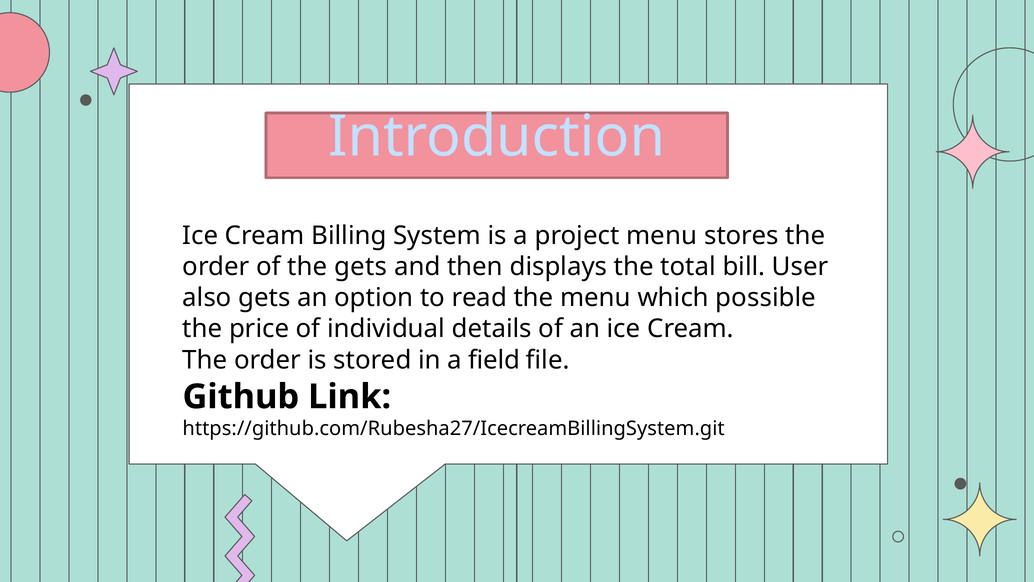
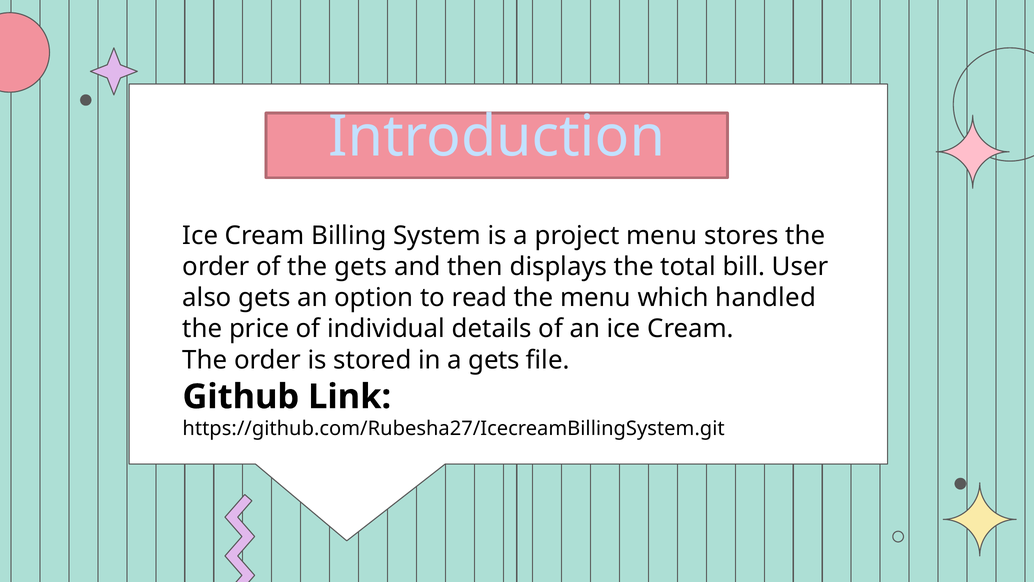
possible: possible -> handled
a field: field -> gets
